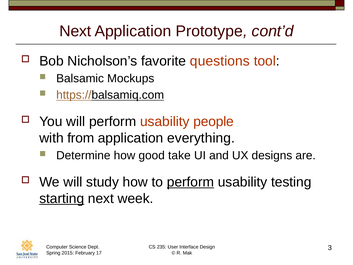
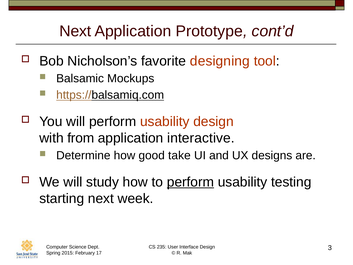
questions: questions -> designing
usability people: people -> design
everything: everything -> interactive
starting underline: present -> none
